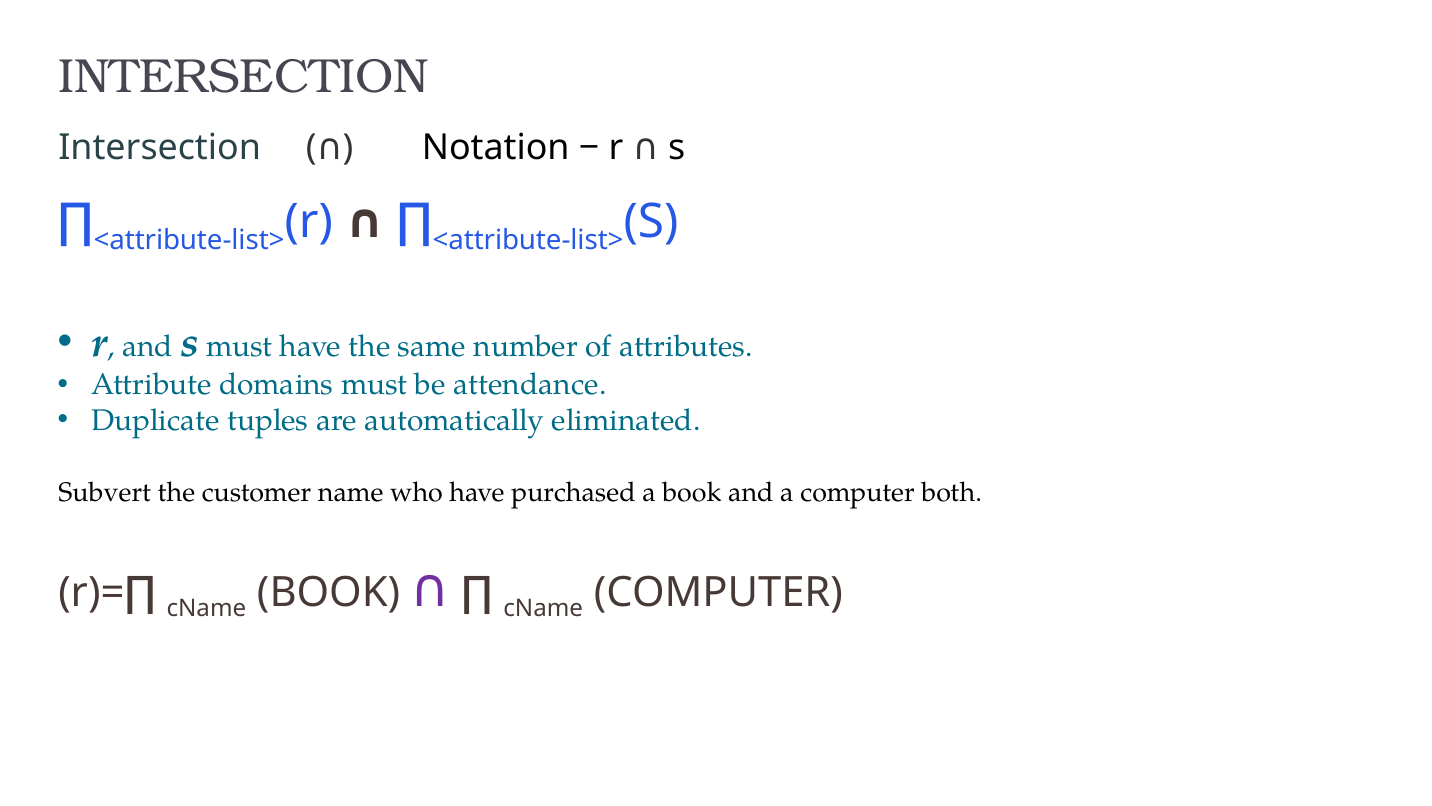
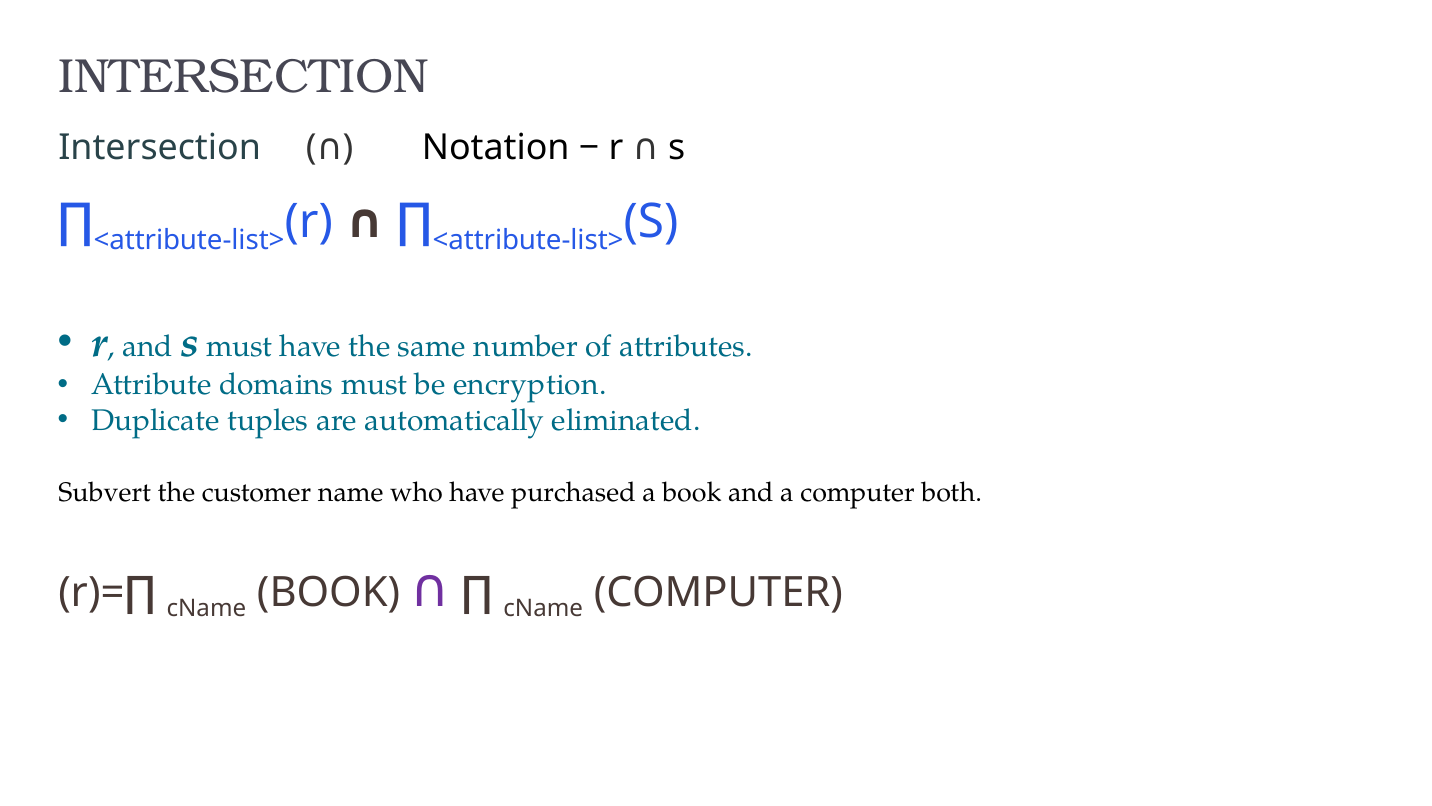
attendance: attendance -> encryption
